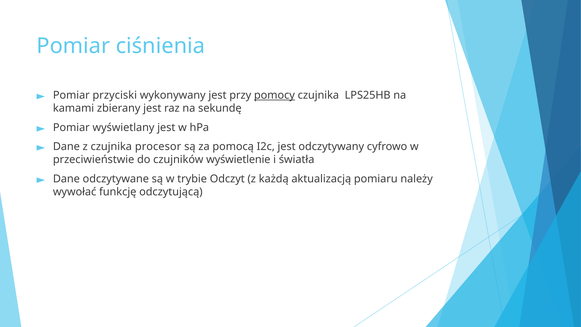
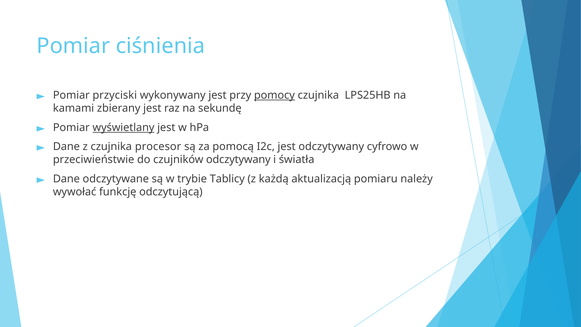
wyświetlany underline: none -> present
czujników wyświetlenie: wyświetlenie -> odczytywany
Odczyt: Odczyt -> Tablicy
